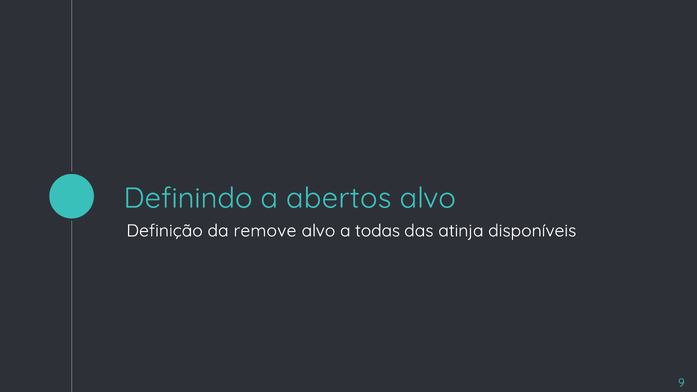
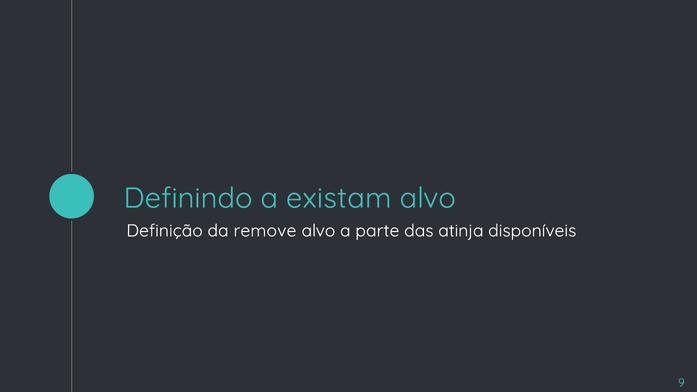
abertos: abertos -> existam
todas: todas -> parte
